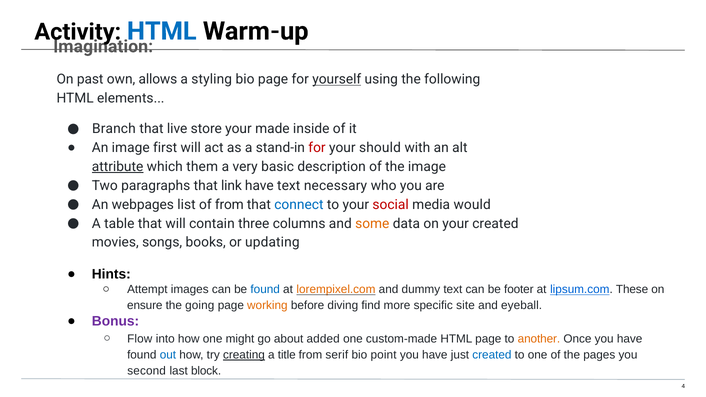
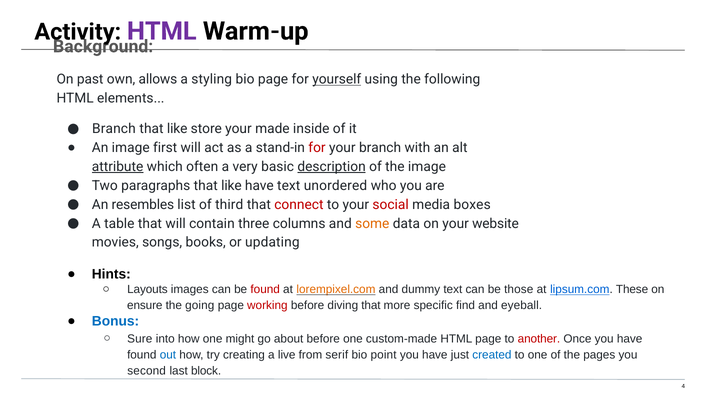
HTML at (162, 31) colour: blue -> purple
Imagination: Imagination -> Background
live at (177, 129): live -> like
your should: should -> branch
them: them -> often
description underline: none -> present
paragraphs that link: link -> like
necessary: necessary -> unordered
webpages: webpages -> resembles
of from: from -> third
connect colour: blue -> red
would: would -> boxes
your created: created -> website
Attempt: Attempt -> Layouts
found at (265, 290) colour: blue -> red
footer: footer -> those
working colour: orange -> red
diving find: find -> that
site: site -> find
Bonus colour: purple -> blue
Flow: Flow -> Sure
about added: added -> before
another colour: orange -> red
creating underline: present -> none
title: title -> live
